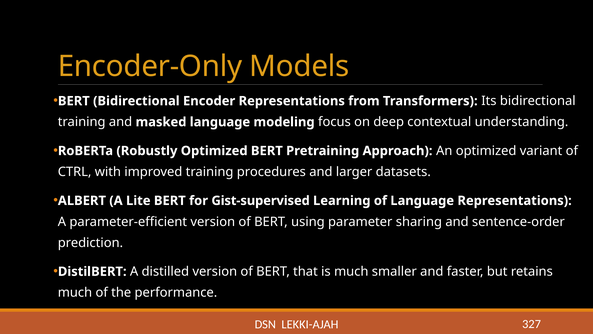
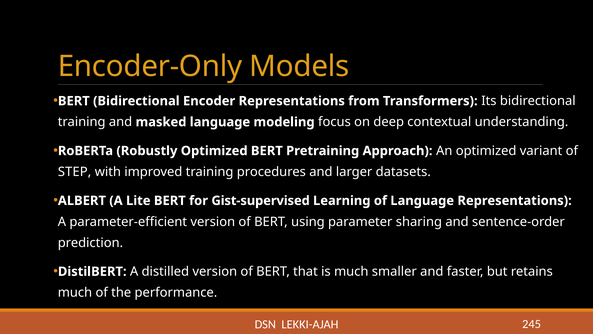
CTRL: CTRL -> STEP
327: 327 -> 245
